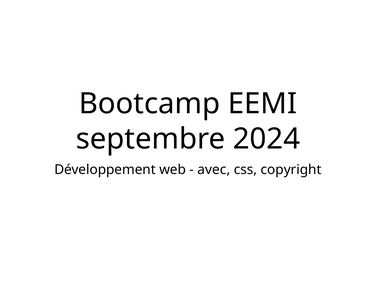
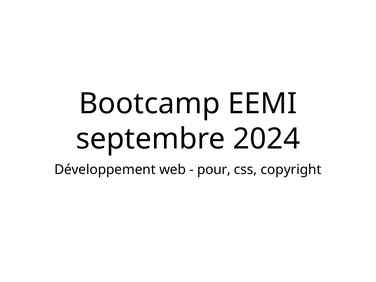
avec: avec -> pour
